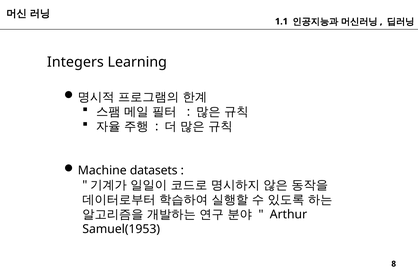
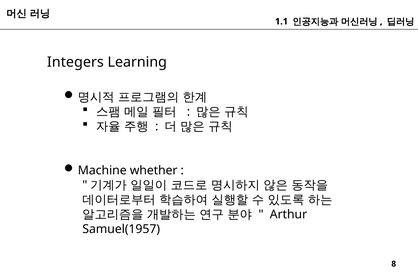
datasets: datasets -> whether
Samuel(1953: Samuel(1953 -> Samuel(1957
